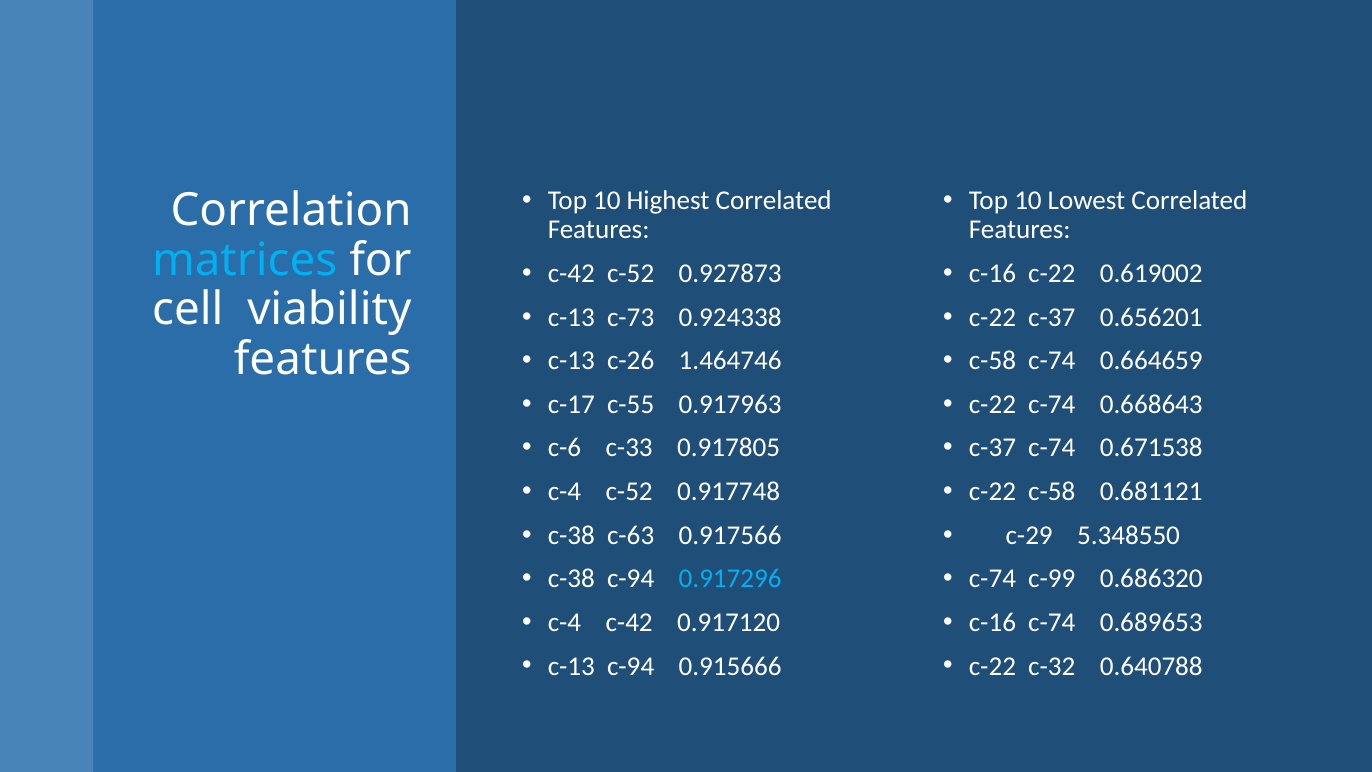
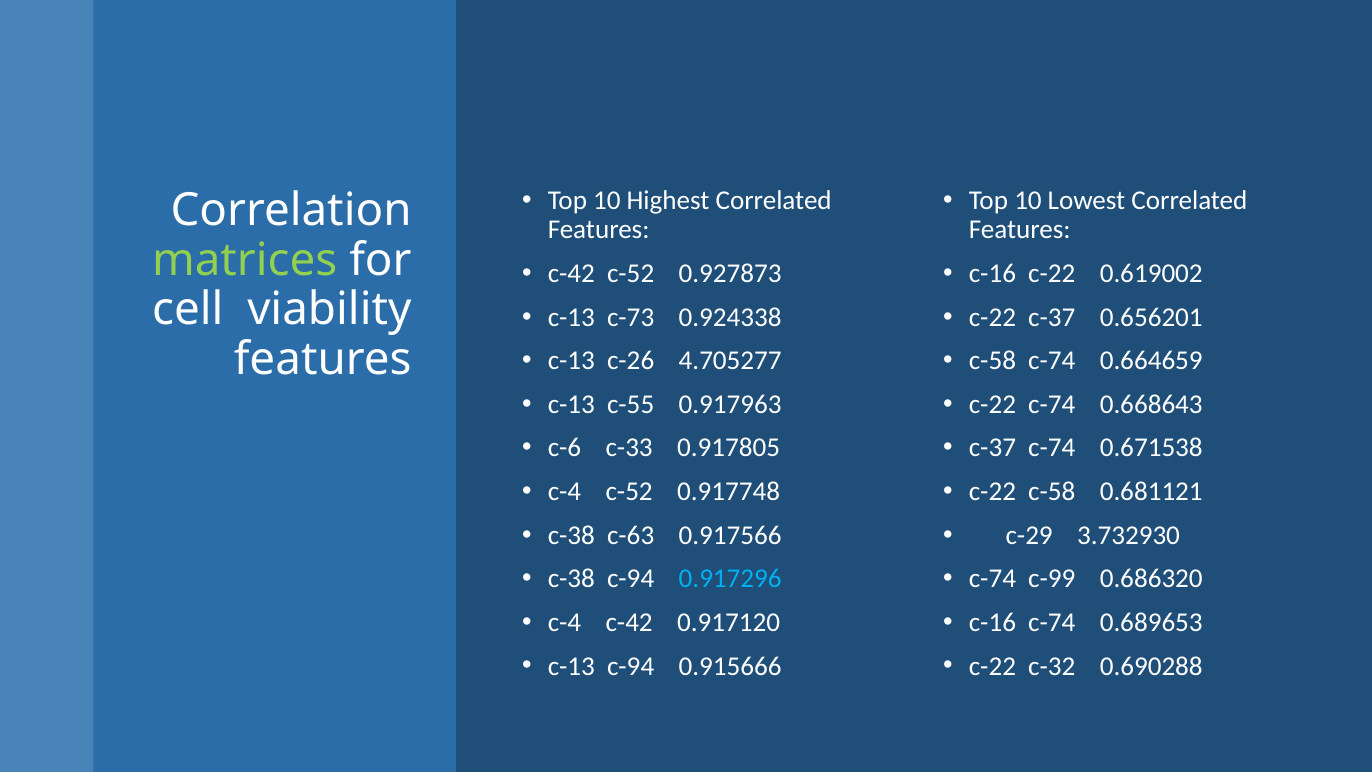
matrices colour: light blue -> light green
1.464746: 1.464746 -> 4.705277
c-17 at (571, 404): c-17 -> c-13
5.348550: 5.348550 -> 3.732930
0.640788: 0.640788 -> 0.690288
